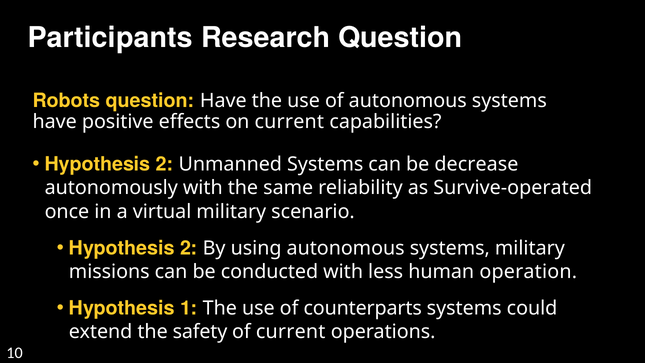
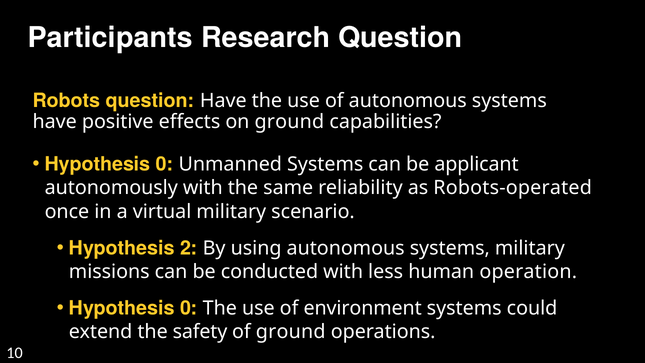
on current: current -> ground
2 at (165, 164): 2 -> 0
decrease: decrease -> applicant
Survive-operated: Survive-operated -> Robots-operated
1 at (189, 308): 1 -> 0
counterparts: counterparts -> environment
of current: current -> ground
